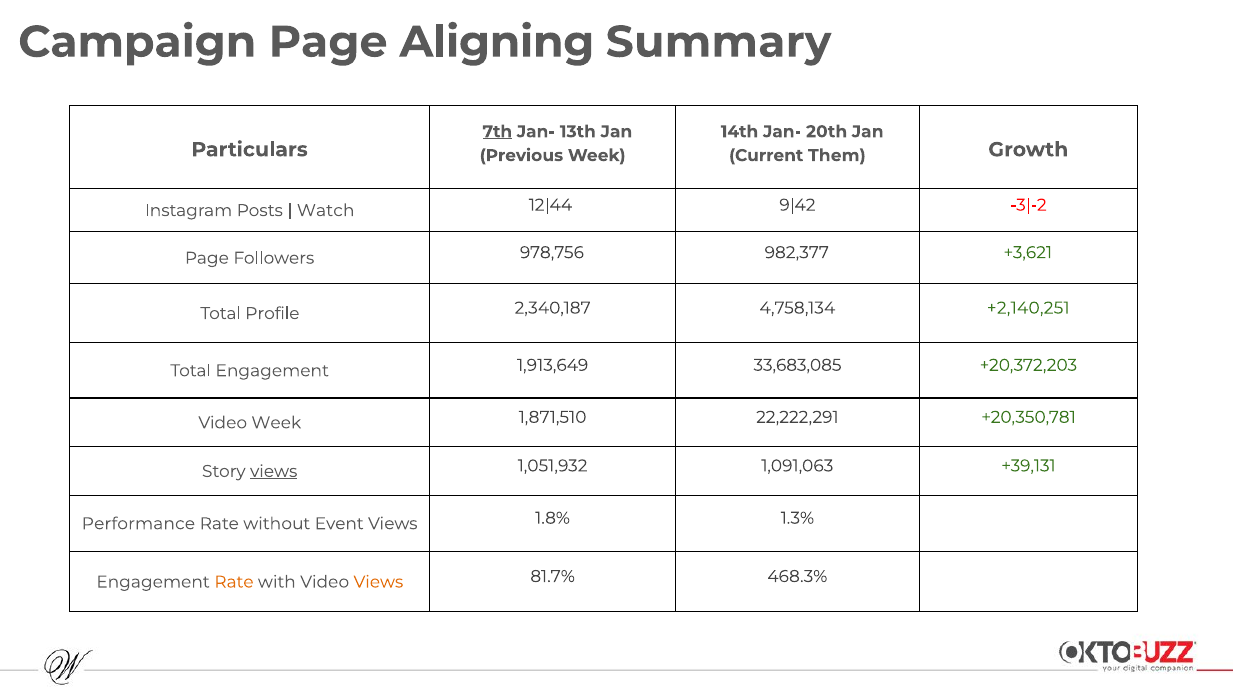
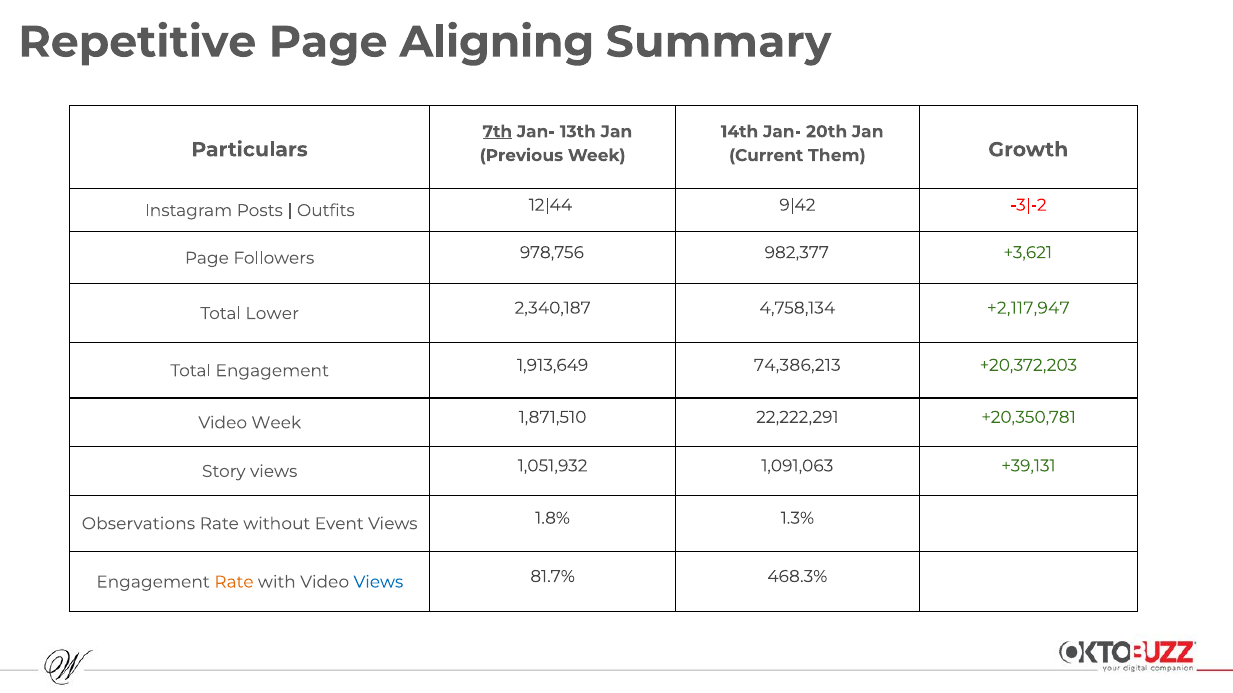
Campaign: Campaign -> Repetitive
Watch: Watch -> Outfits
Profile: Profile -> Lower
+2,140,251: +2,140,251 -> +2,117,947
33,683,085: 33,683,085 -> 74,386,213
views at (274, 472) underline: present -> none
Performance: Performance -> Observations
Views at (378, 582) colour: orange -> blue
